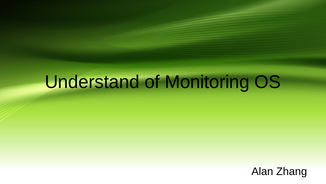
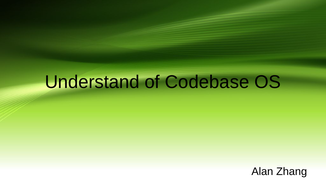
Monitoring: Monitoring -> Codebase
